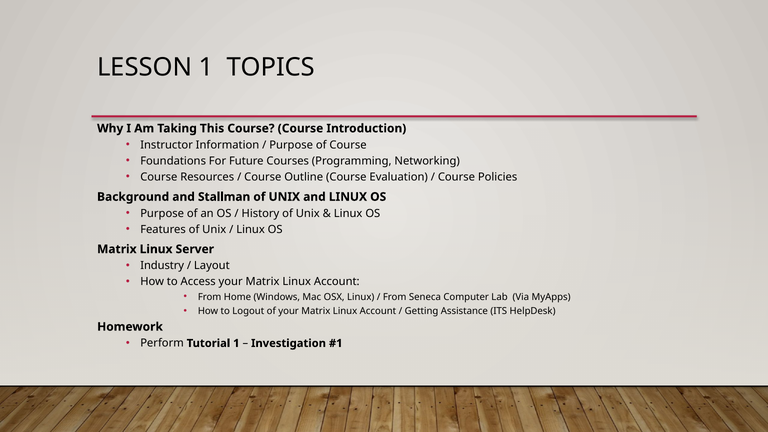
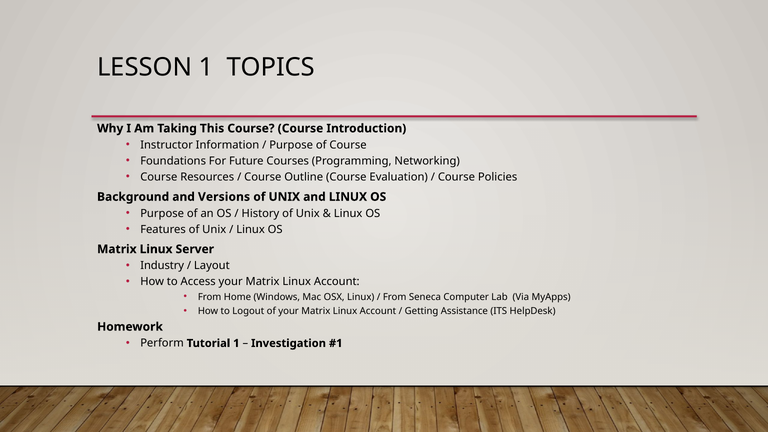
Stallman: Stallman -> Versions
